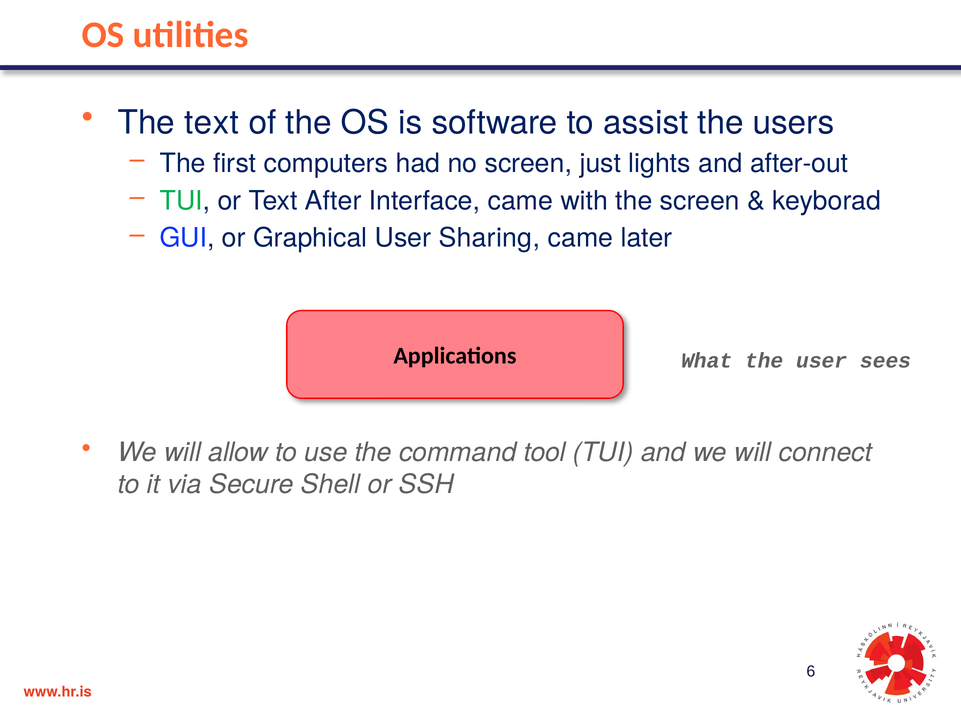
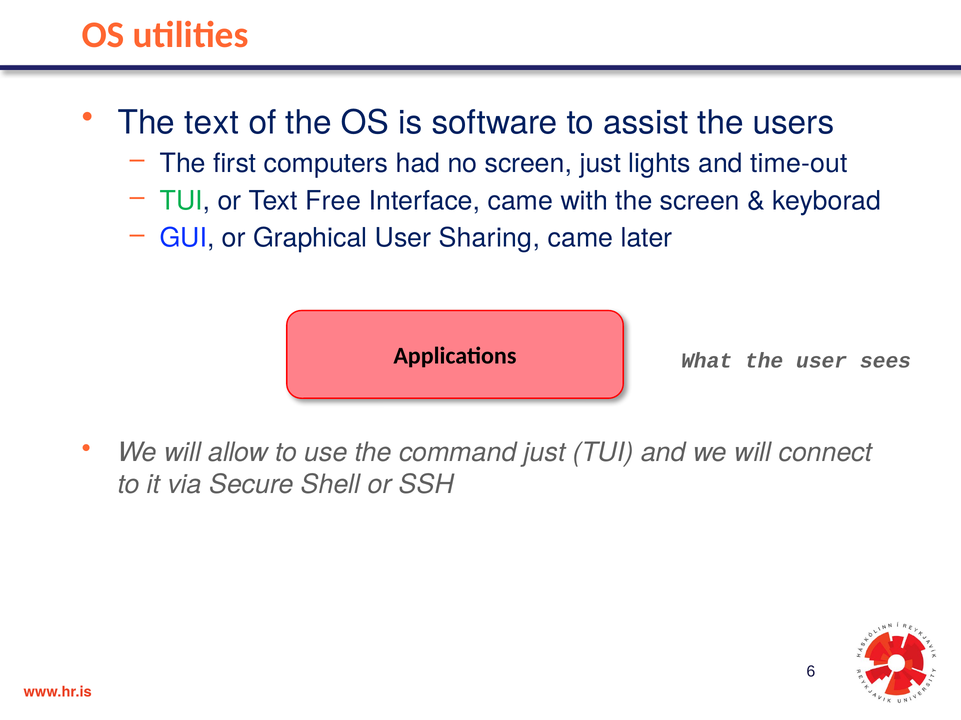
after-out: after-out -> time-out
After: After -> Free
command tool: tool -> just
